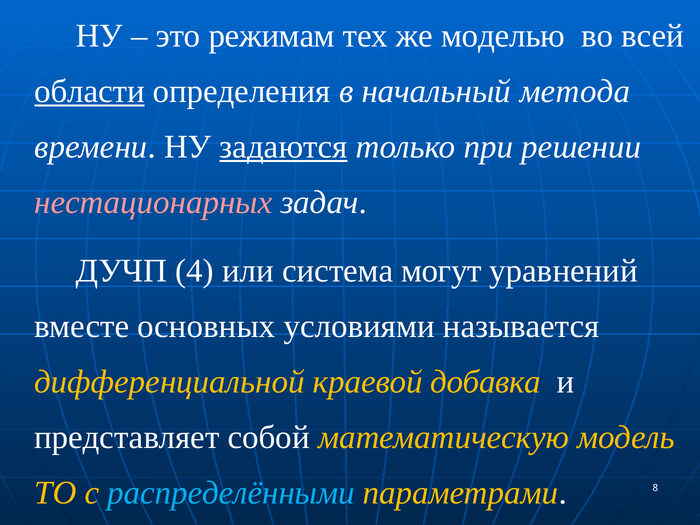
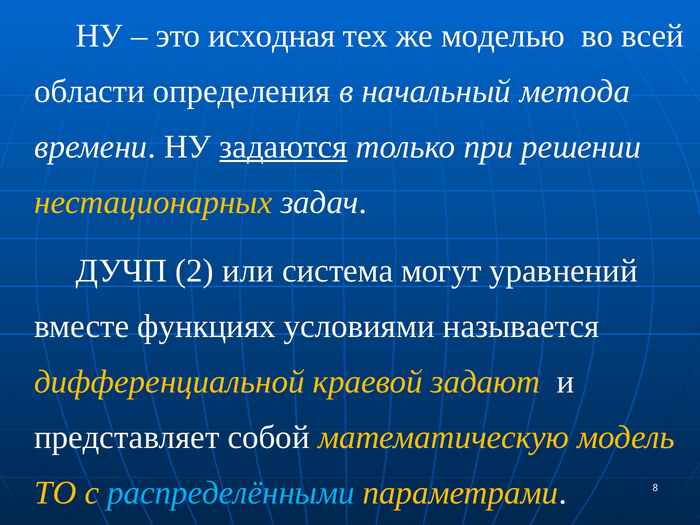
режимам: режимам -> исходная
области underline: present -> none
нестационарных colour: pink -> yellow
4: 4 -> 2
основных: основных -> функциях
добавка: добавка -> задают
